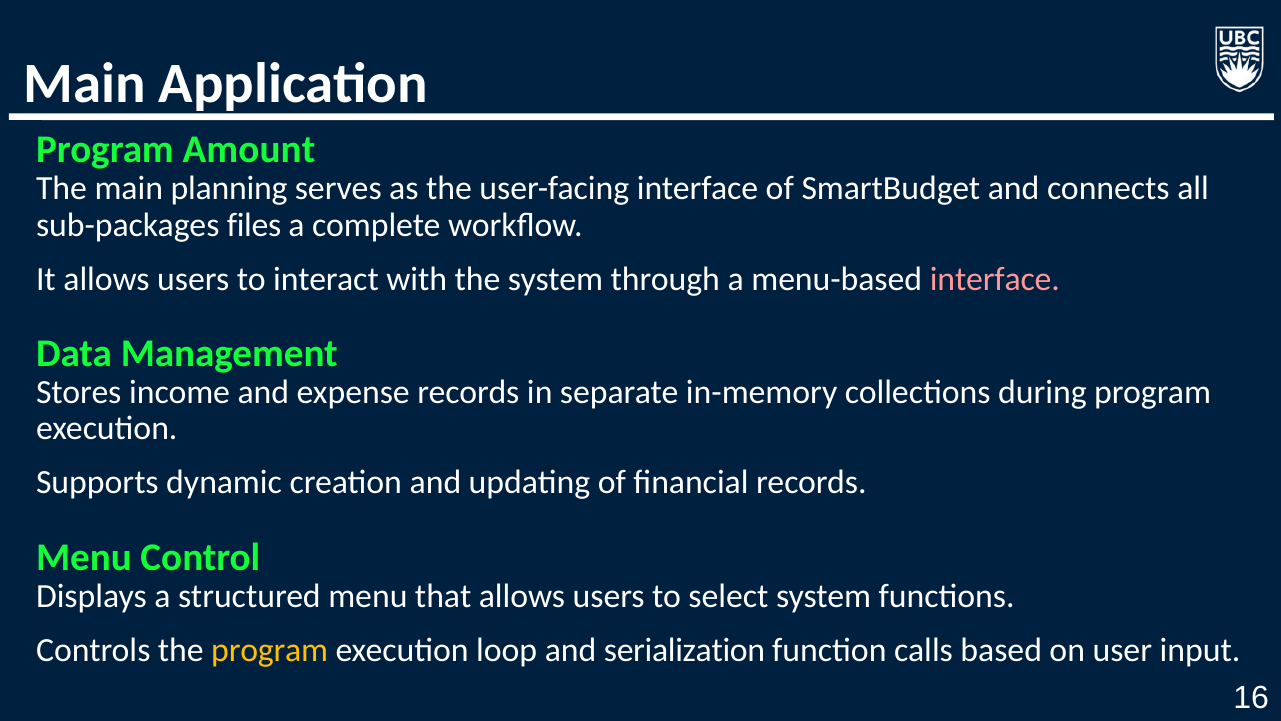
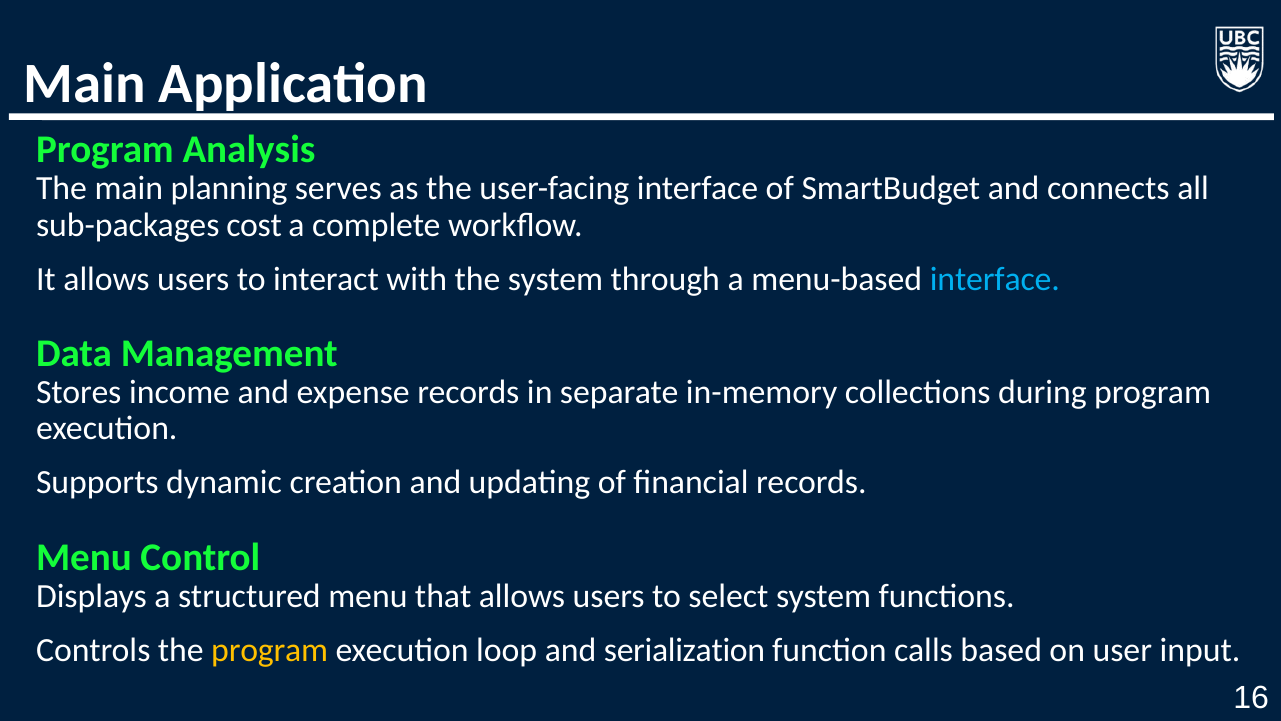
Amount: Amount -> Analysis
files: files -> cost
interface at (995, 279) colour: pink -> light blue
